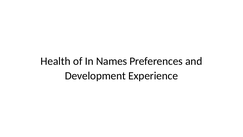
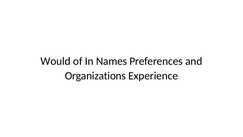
Health: Health -> Would
Development: Development -> Organizations
